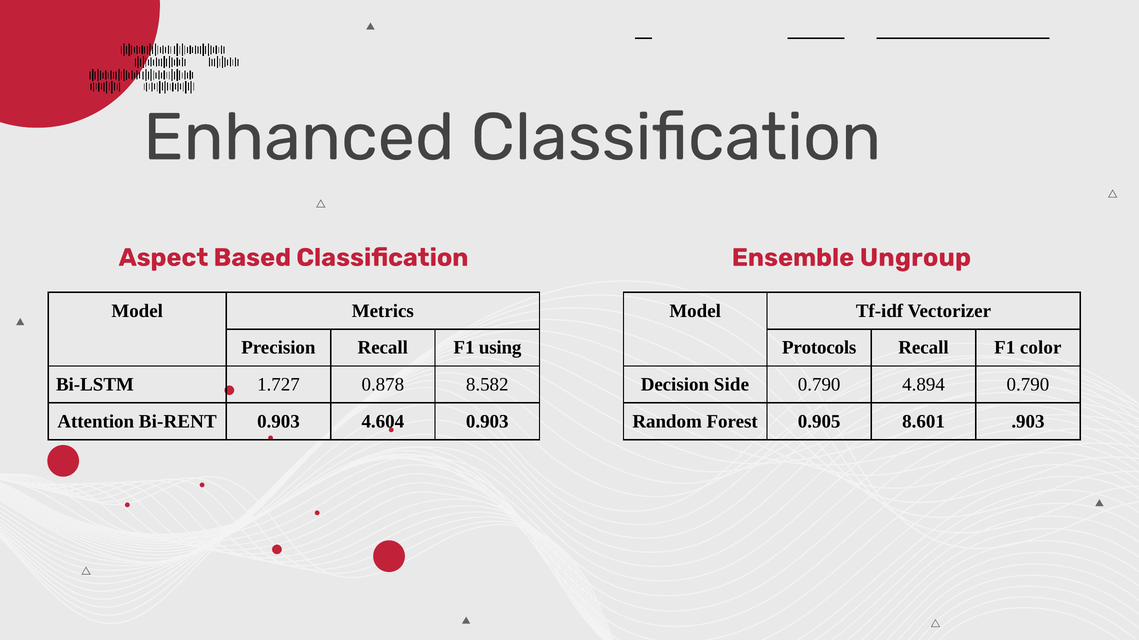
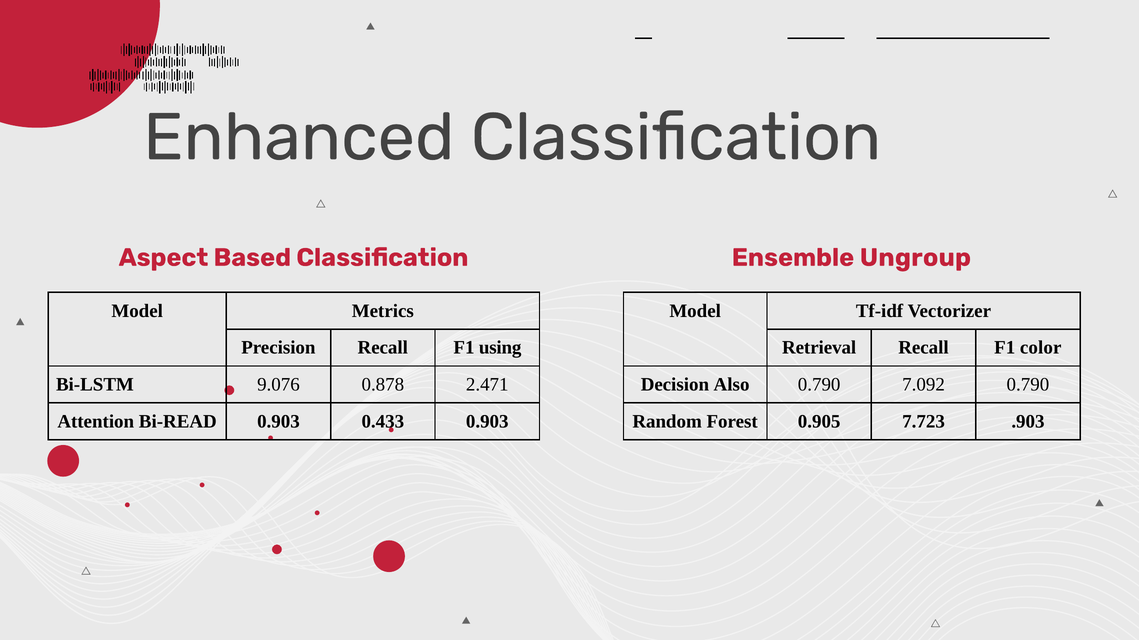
Protocols: Protocols -> Retrieval
1.727: 1.727 -> 9.076
8.582: 8.582 -> 2.471
Side: Side -> Also
4.894: 4.894 -> 7.092
Bi-RENT: Bi-RENT -> Bi-READ
4.604: 4.604 -> 0.433
8.601: 8.601 -> 7.723
